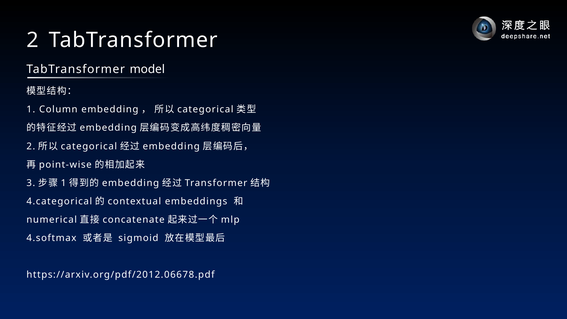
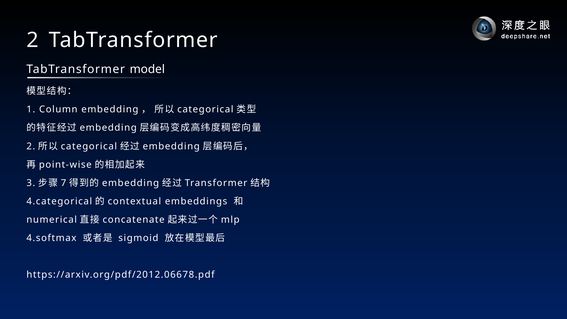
1 at (64, 183): 1 -> 7
